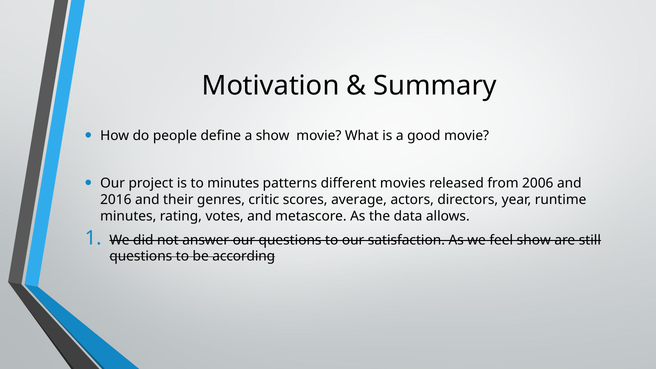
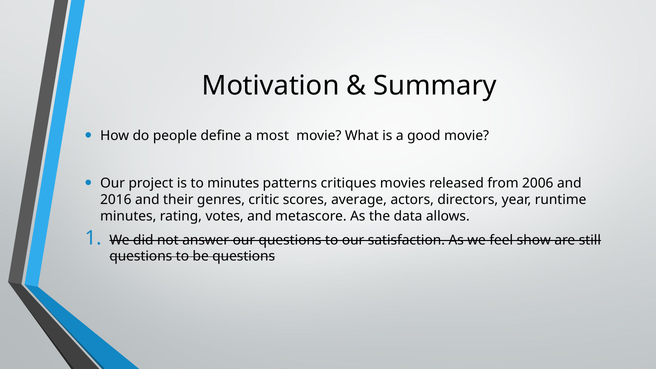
a show: show -> most
different: different -> critiques
be according: according -> questions
